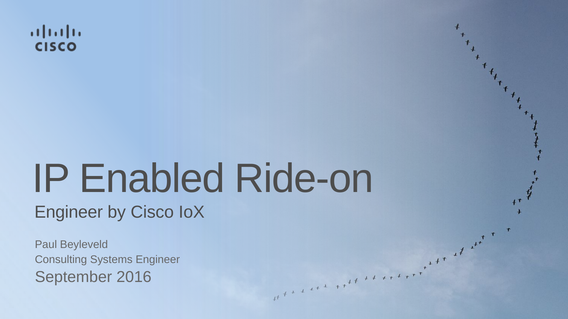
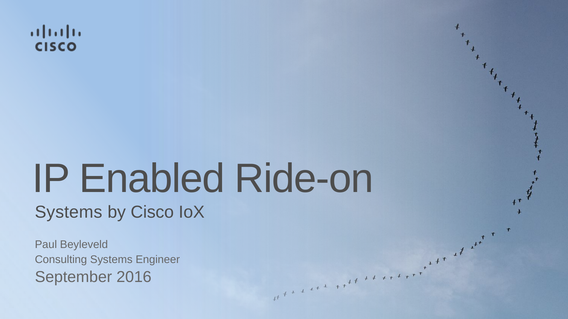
Engineer at (69, 212): Engineer -> Systems
